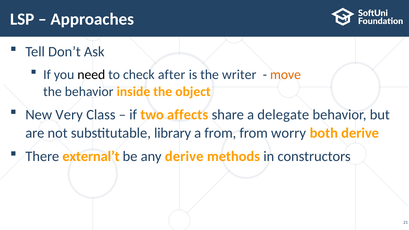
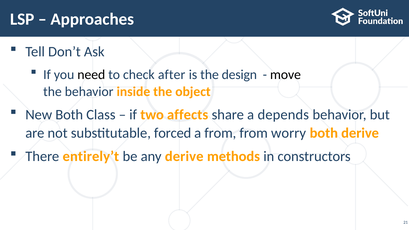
writer: writer -> design
move colour: orange -> black
New Very: Very -> Both
delegate: delegate -> depends
library: library -> forced
external’t: external’t -> entirely’t
